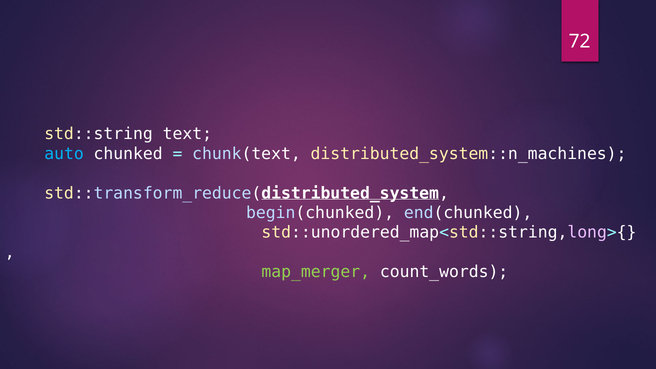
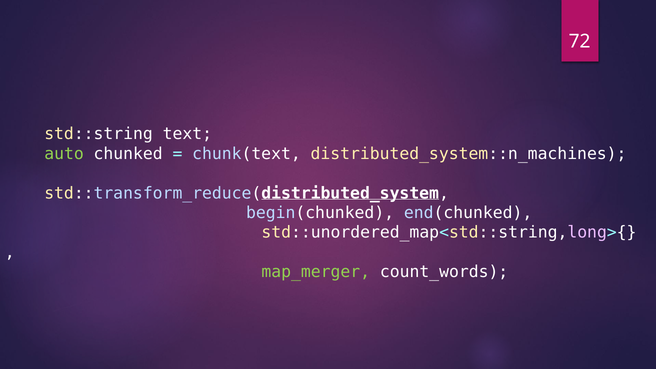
auto colour: light blue -> light green
